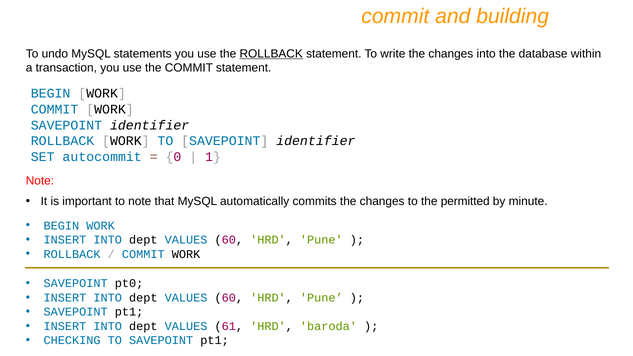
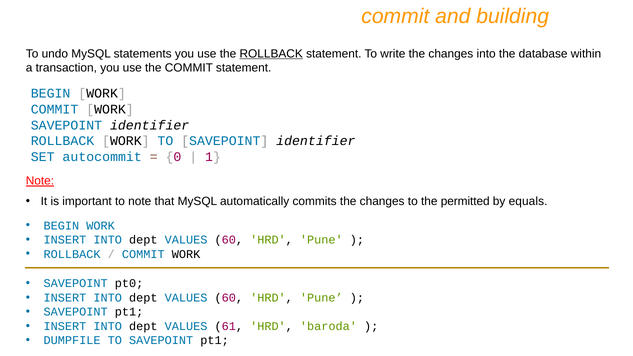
Note at (40, 181) underline: none -> present
minute: minute -> equals
CHECKING: CHECKING -> DUMPFILE
